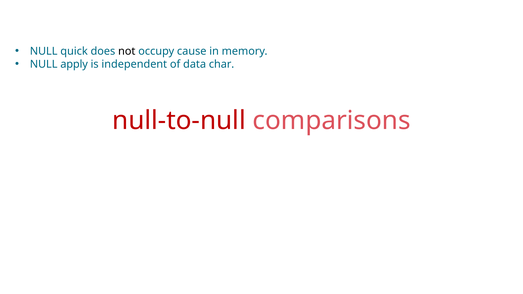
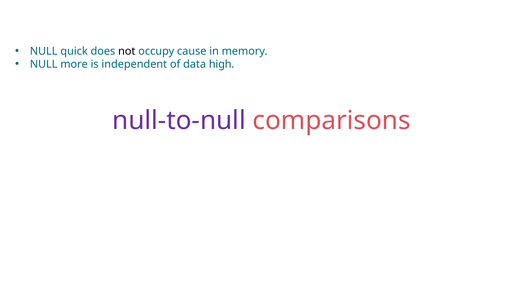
apply: apply -> more
char: char -> high
null-to-null colour: red -> purple
